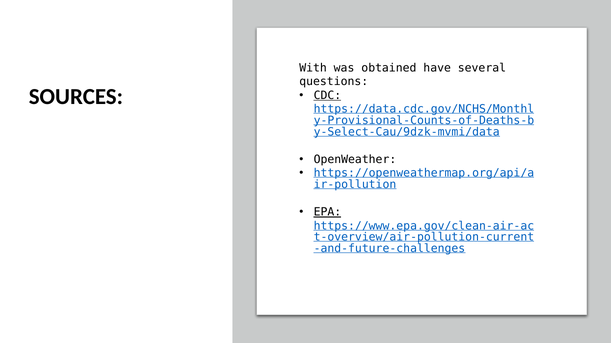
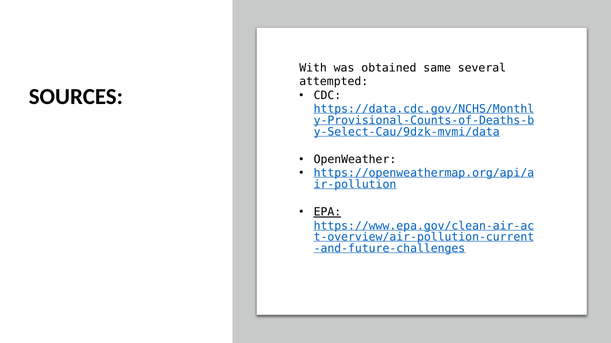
have: have -> same
questions: questions -> attempted
CDC underline: present -> none
